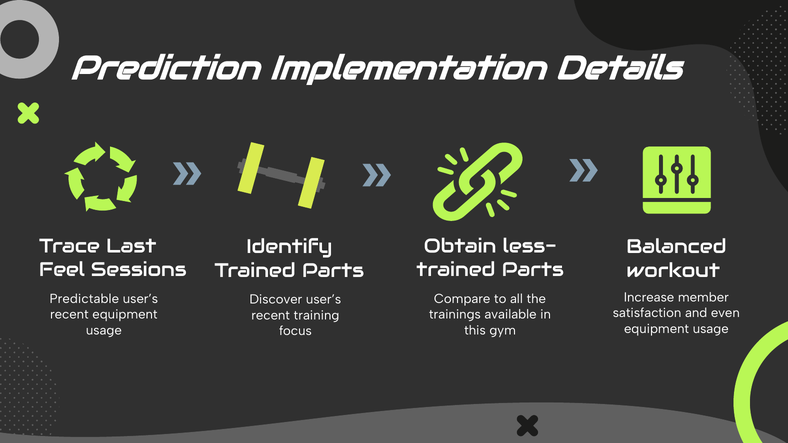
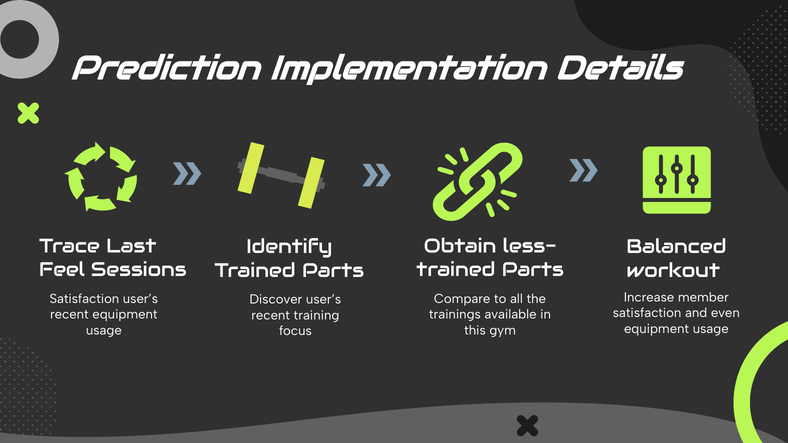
Predictable at (84, 299): Predictable -> Satisfaction
